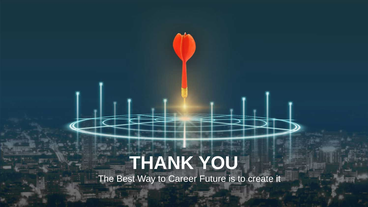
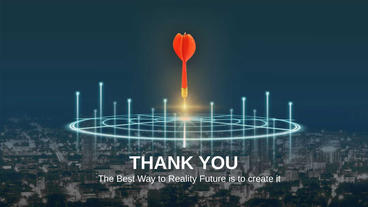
Career: Career -> Reality
